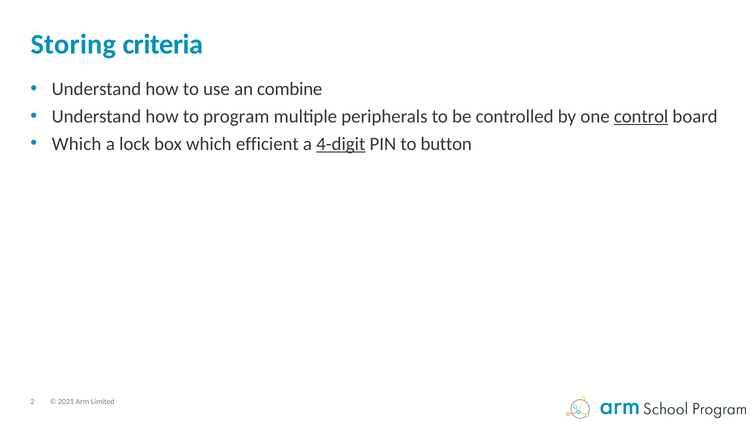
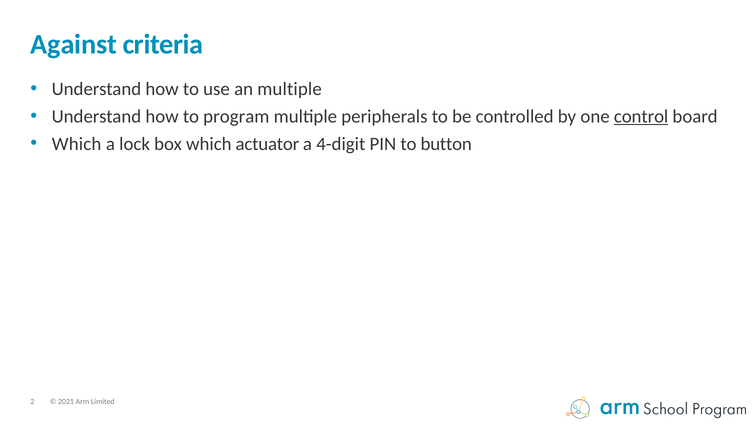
Storing: Storing -> Against
an combine: combine -> multiple
efficient: efficient -> actuator
4-digit underline: present -> none
